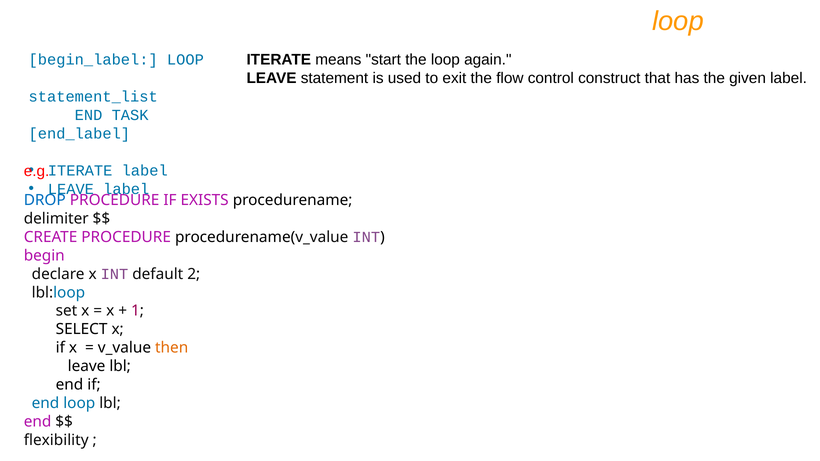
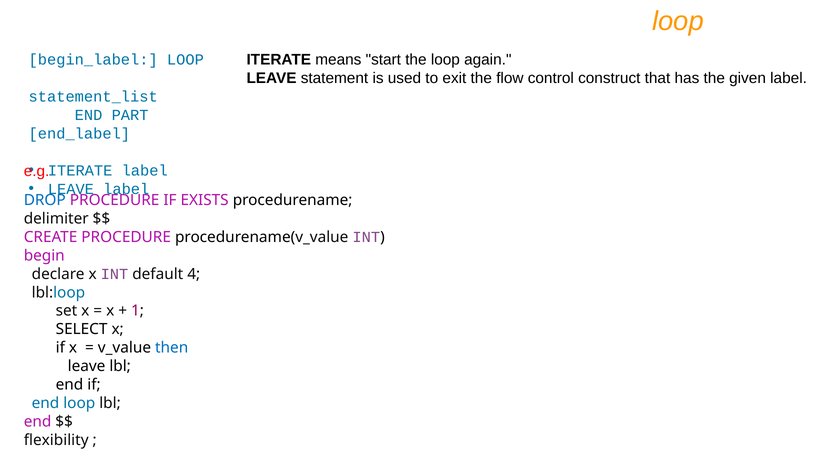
TASK: TASK -> PART
2: 2 -> 4
then colour: orange -> blue
